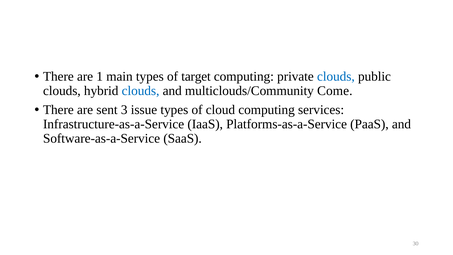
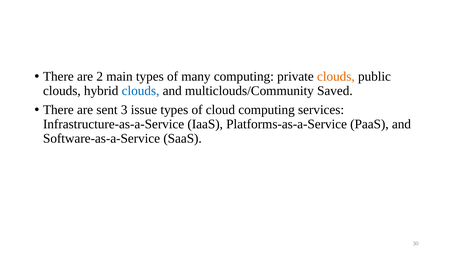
1: 1 -> 2
target: target -> many
clouds at (336, 77) colour: blue -> orange
Come: Come -> Saved
